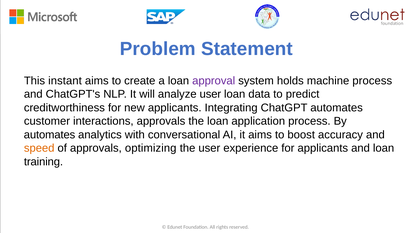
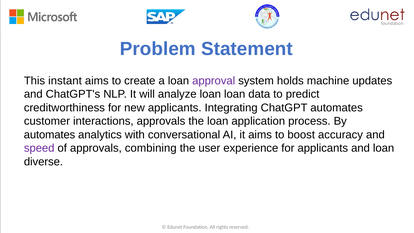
machine process: process -> updates
analyze user: user -> loan
speed colour: orange -> purple
optimizing: optimizing -> combining
training: training -> diverse
